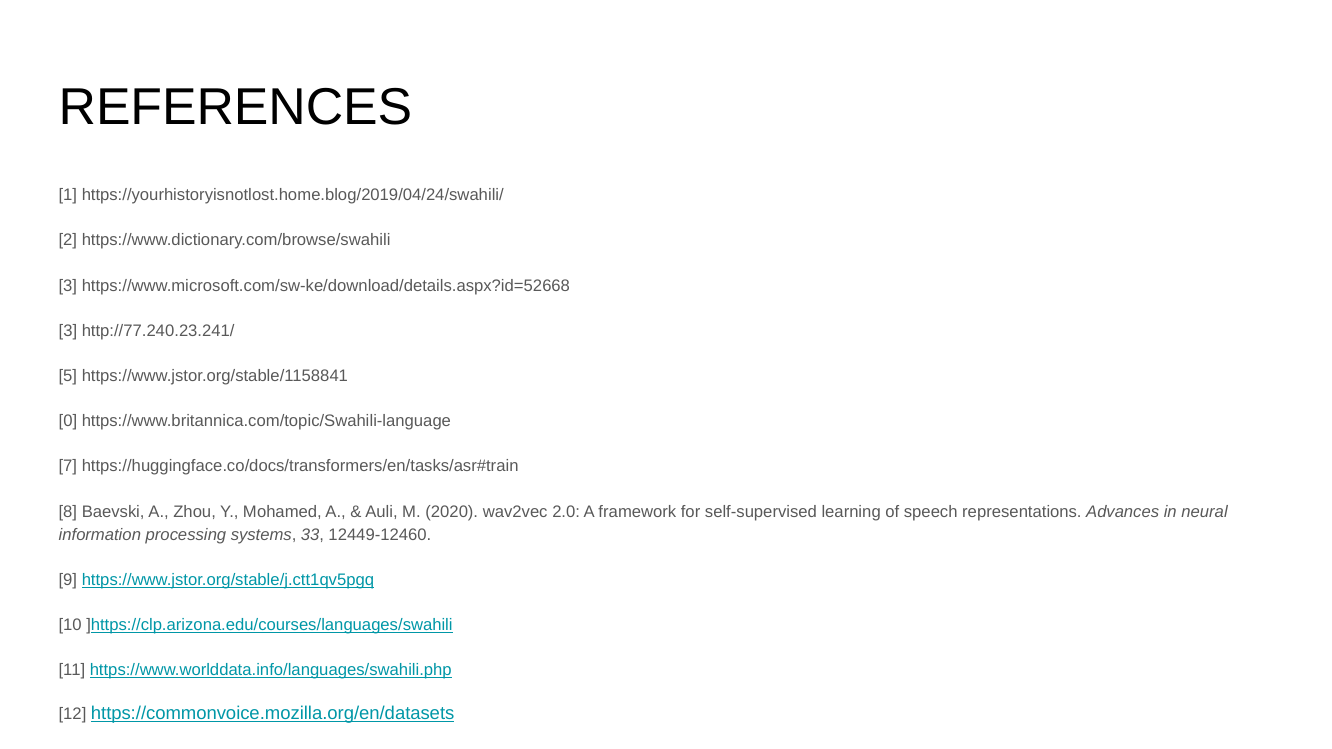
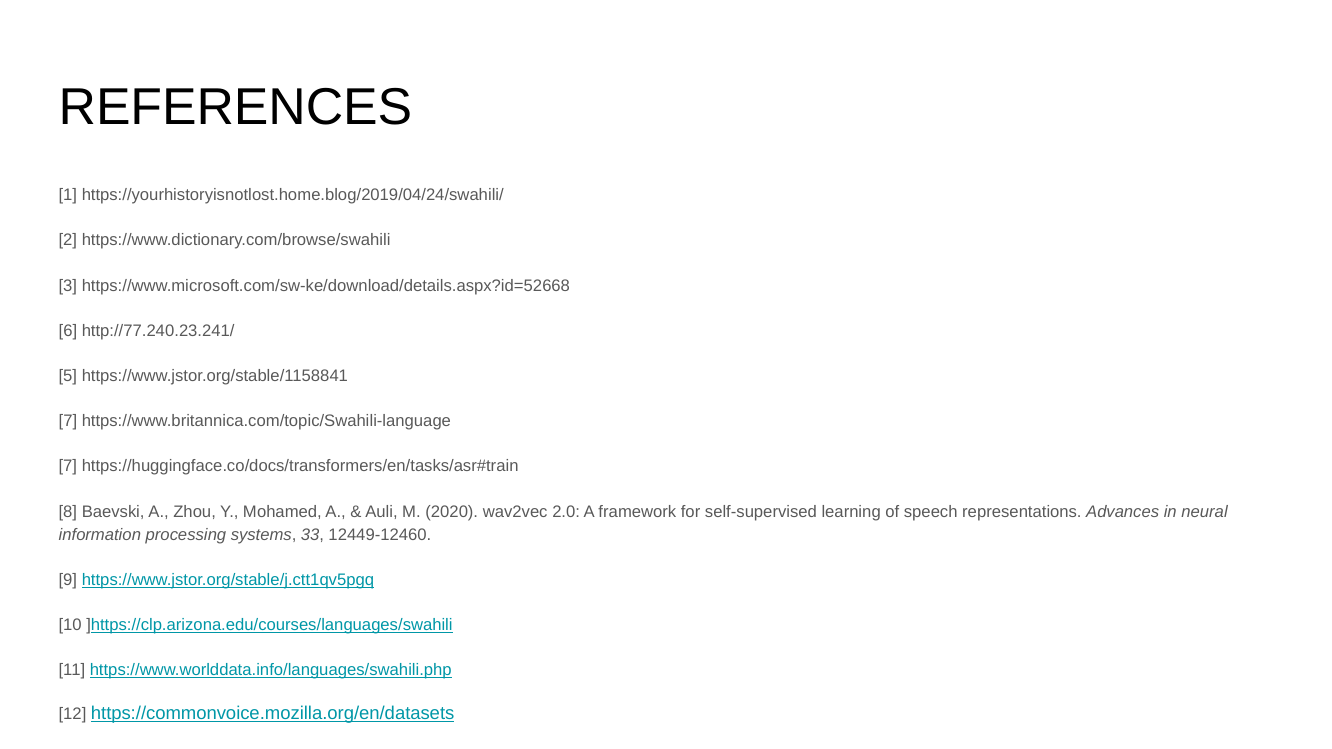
3 at (68, 331): 3 -> 6
0 at (68, 421): 0 -> 7
